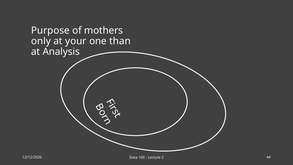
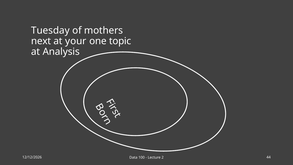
Purpose: Purpose -> Tuesday
only: only -> next
than: than -> topic
